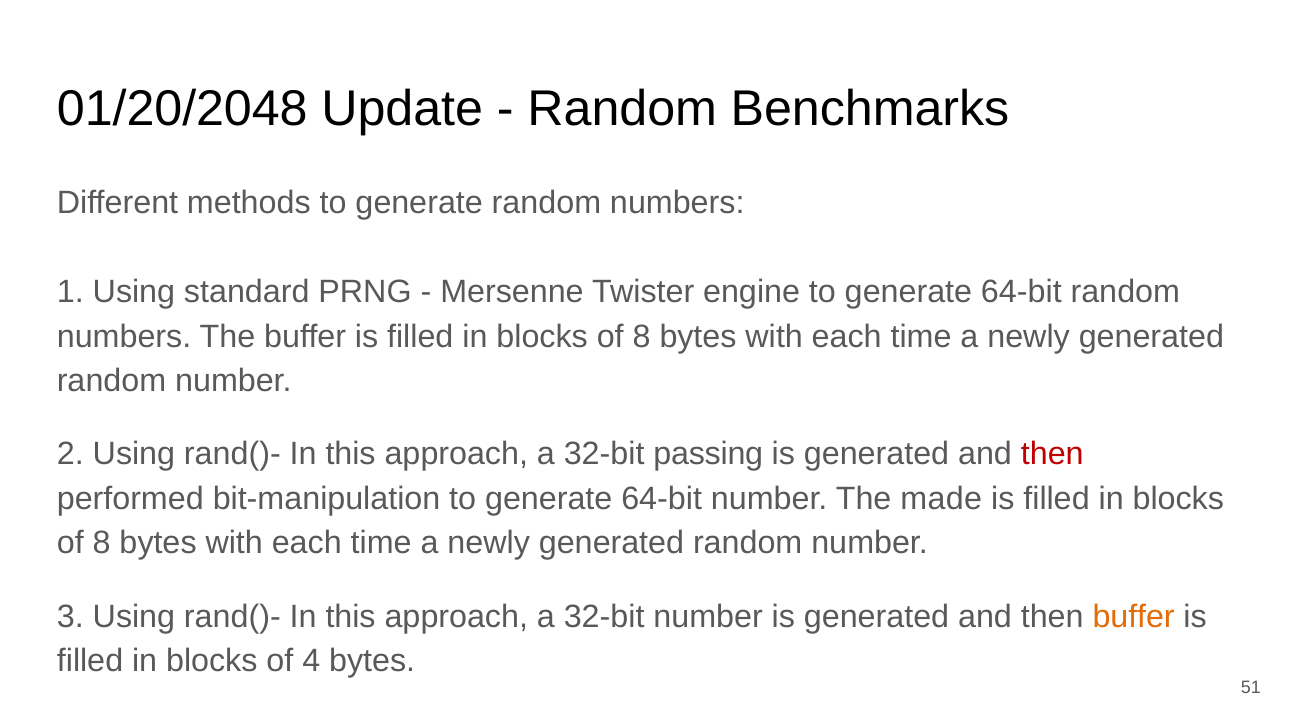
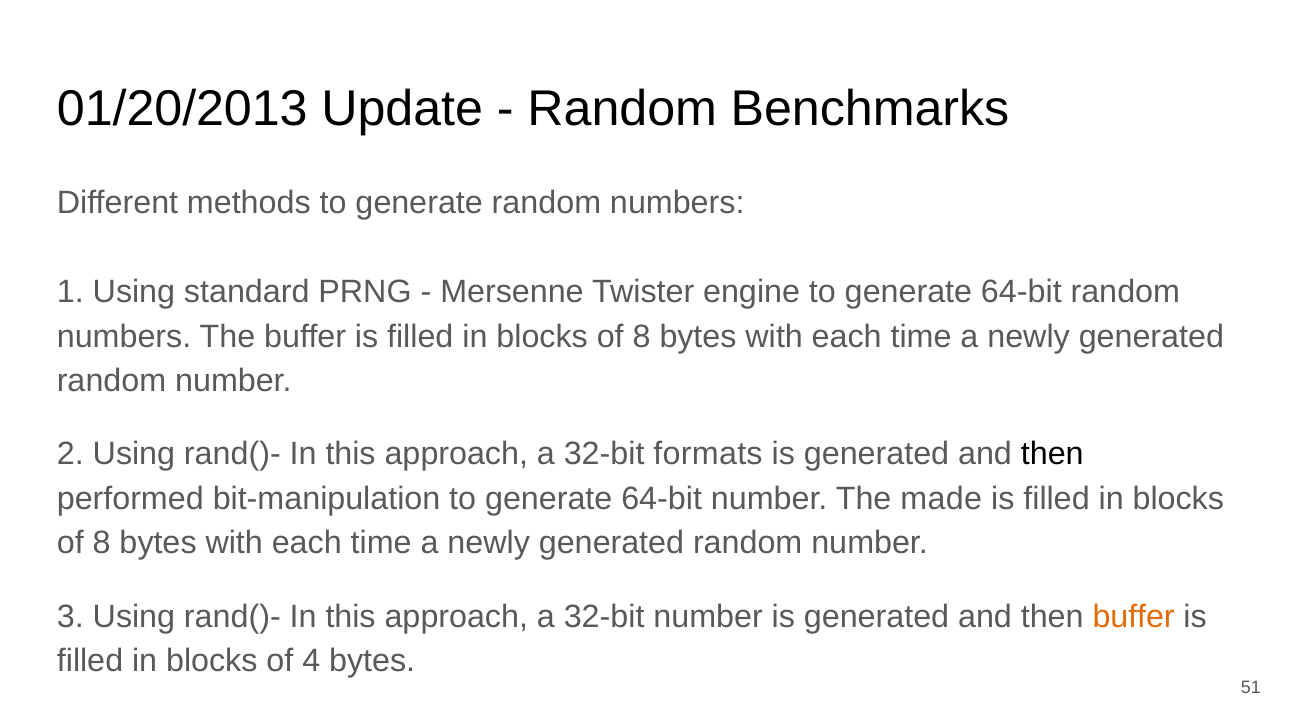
01/20/2048: 01/20/2048 -> 01/20/2013
passing: passing -> formats
then at (1052, 454) colour: red -> black
